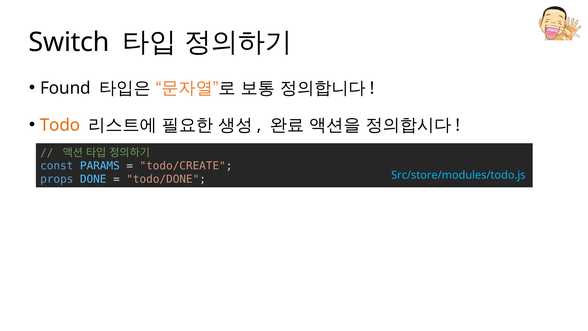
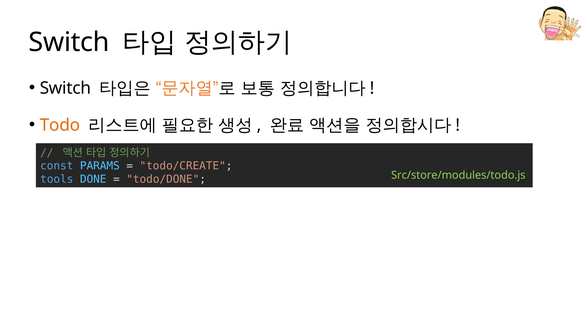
Found at (65, 88): Found -> Switch
props: props -> tools
Src/store/modules/todo.js colour: light blue -> light green
